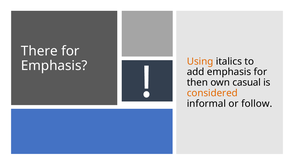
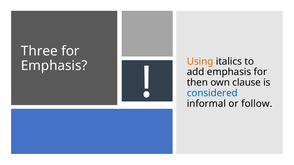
There: There -> Three
casual: casual -> clause
considered colour: orange -> blue
